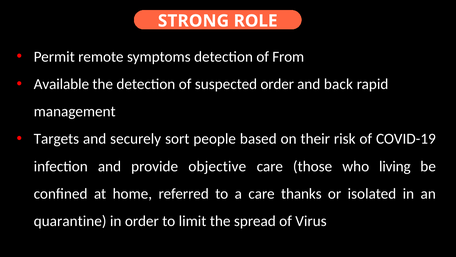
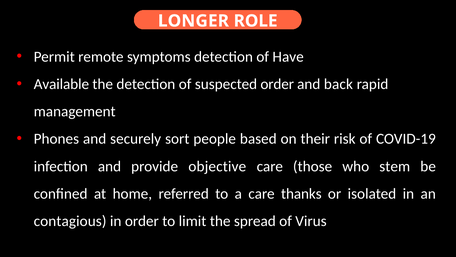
STRONG: STRONG -> LONGER
From: From -> Have
Targets: Targets -> Phones
living: living -> stem
quarantine: quarantine -> contagious
